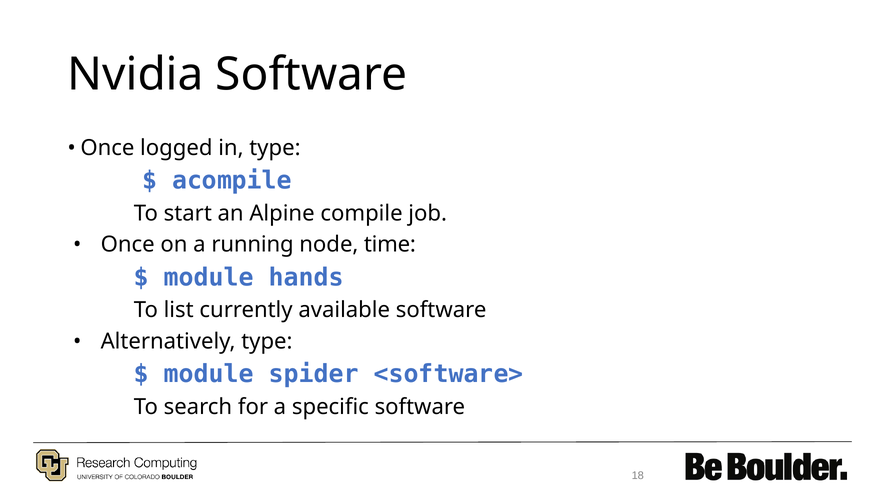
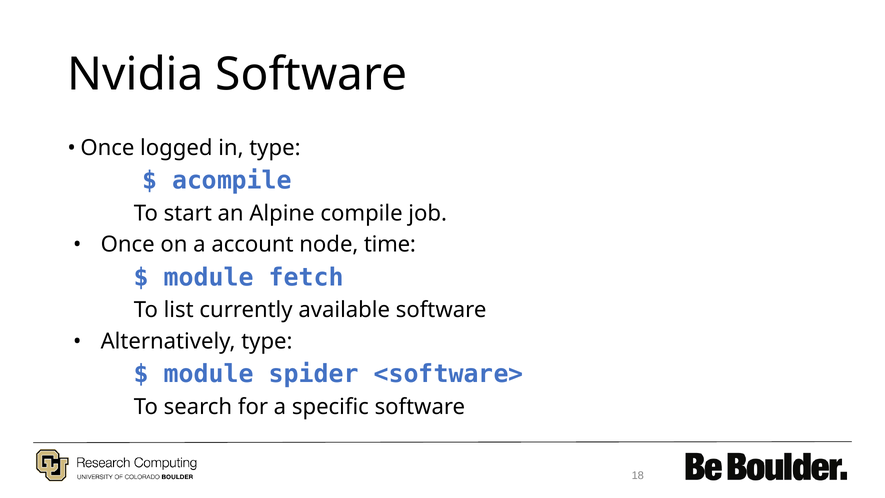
running: running -> account
hands: hands -> fetch
